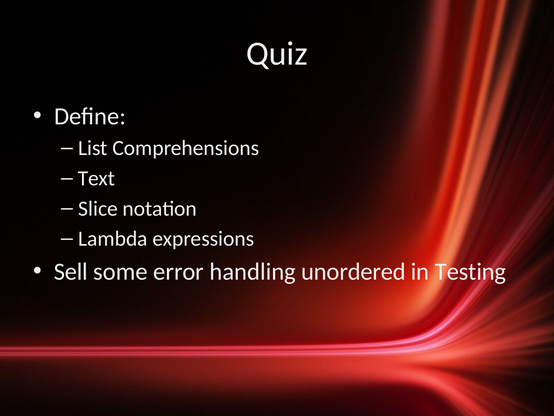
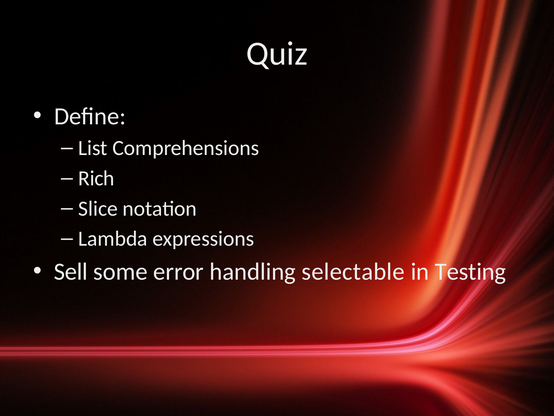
Text: Text -> Rich
unordered: unordered -> selectable
